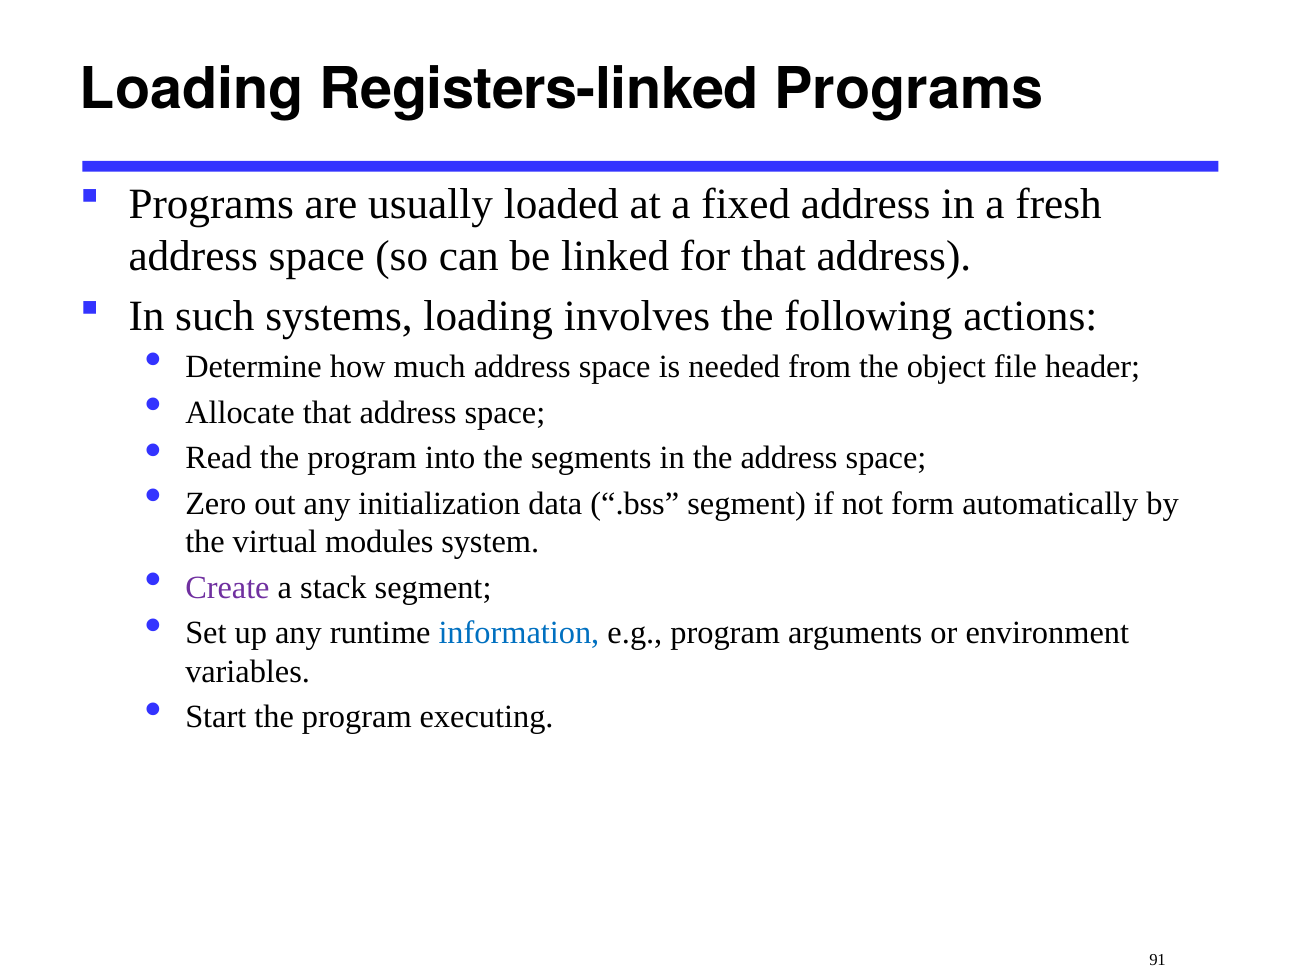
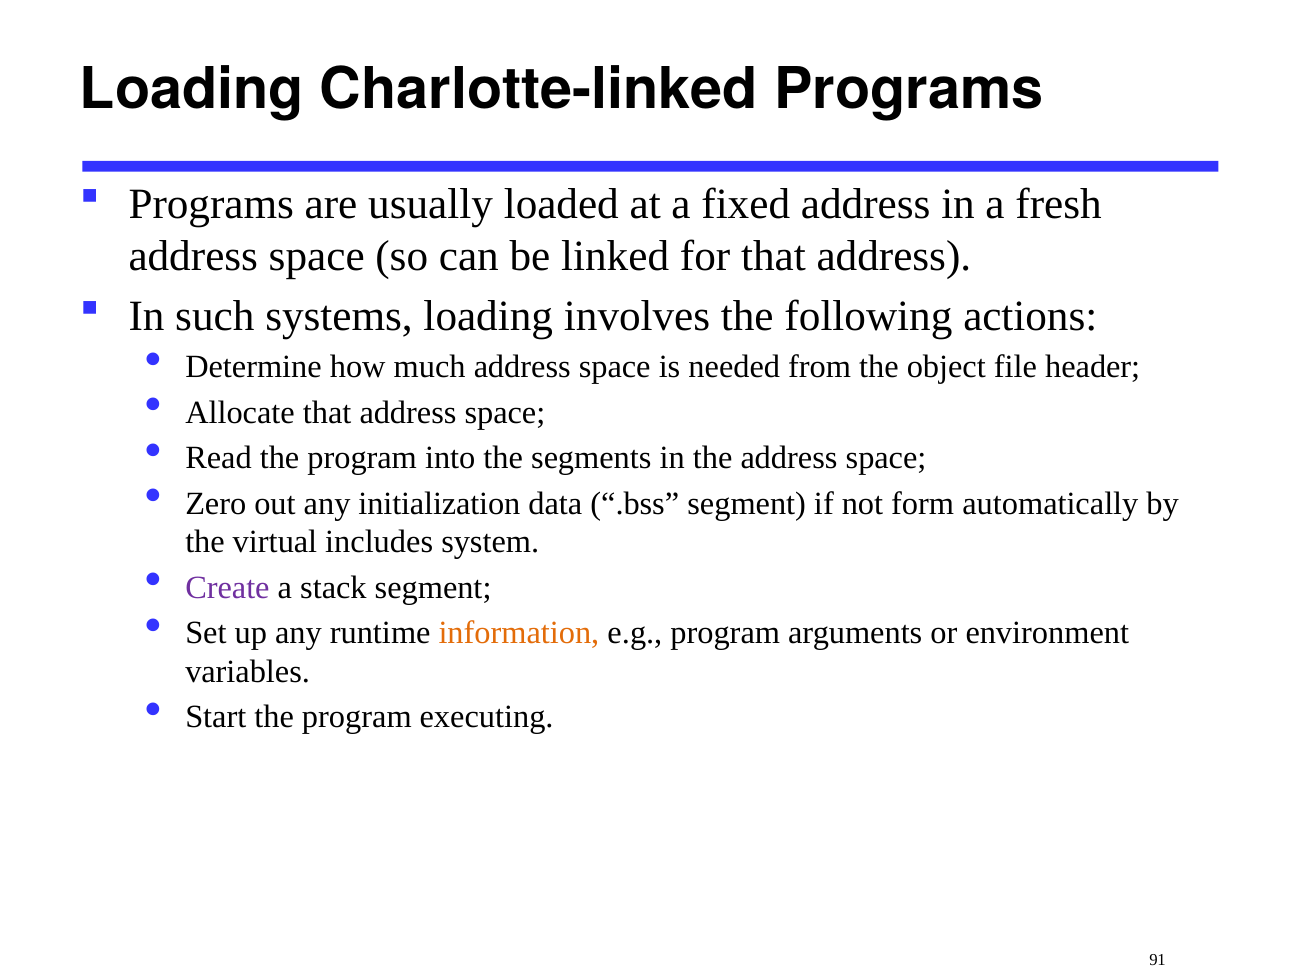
Registers-linked: Registers-linked -> Charlotte-linked
modules: modules -> includes
information colour: blue -> orange
